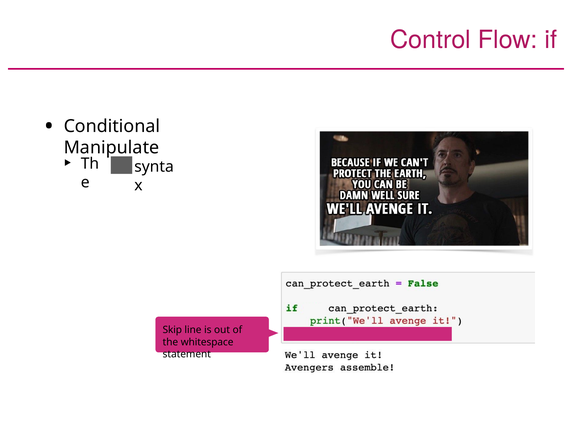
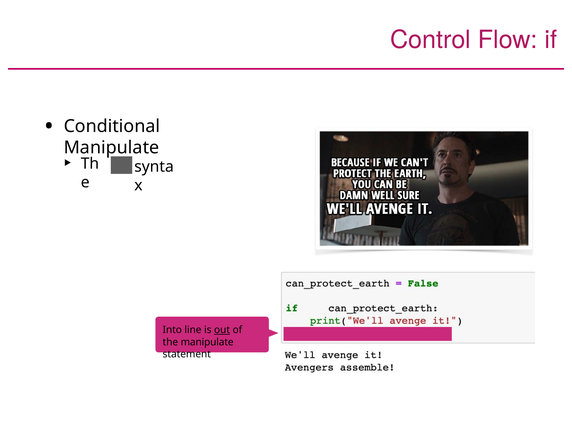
Skip: Skip -> Into
out underline: none -> present
the whitespace: whitespace -> manipulate
